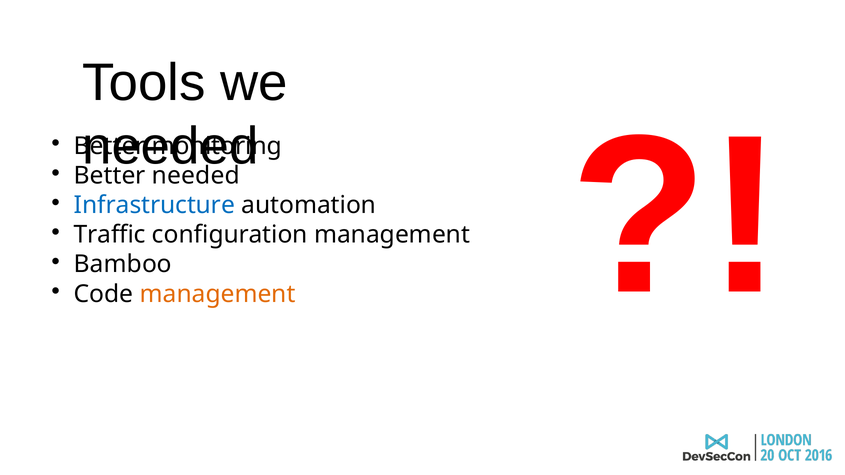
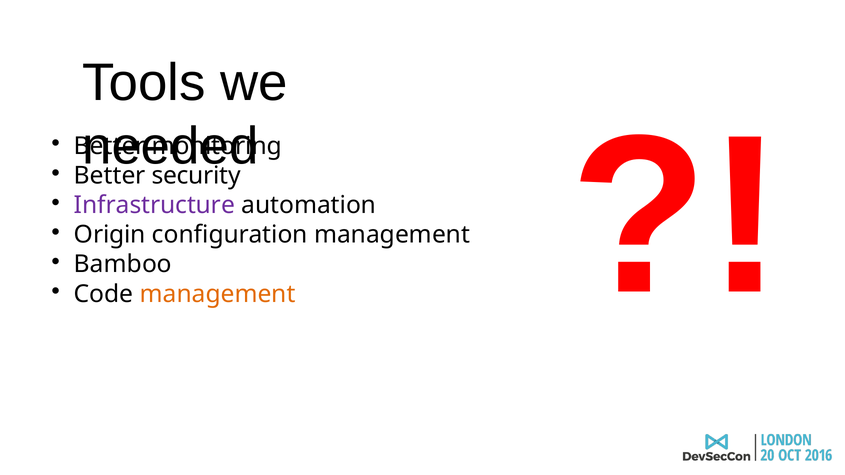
Better needed: needed -> security
Infrastructure colour: blue -> purple
Traffic: Traffic -> Origin
